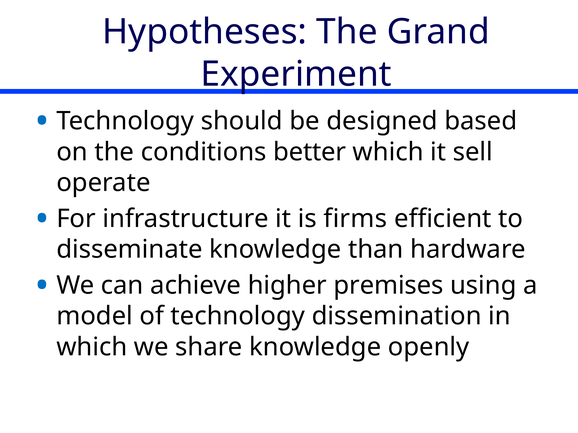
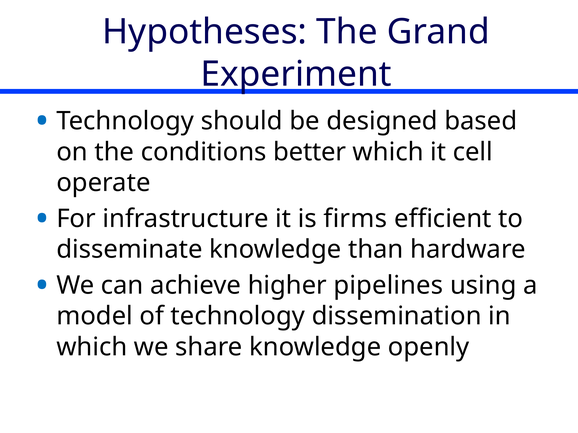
sell: sell -> cell
premises: premises -> pipelines
